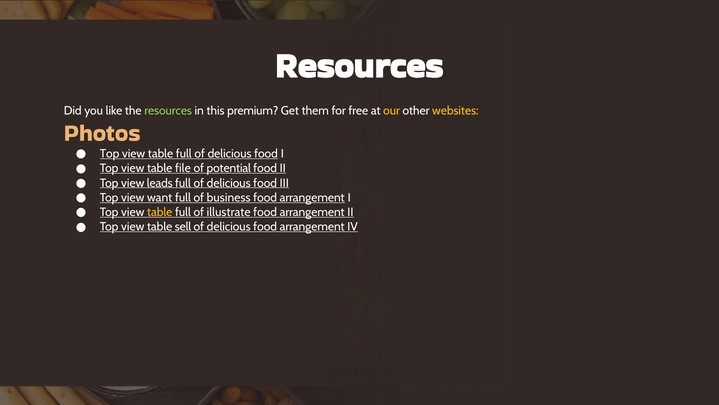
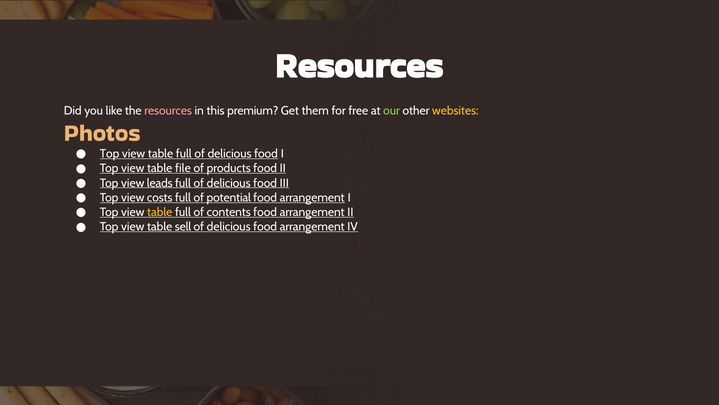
resources at (168, 111) colour: light green -> pink
our colour: yellow -> light green
potential: potential -> products
want: want -> costs
business: business -> potential
illustrate: illustrate -> contents
